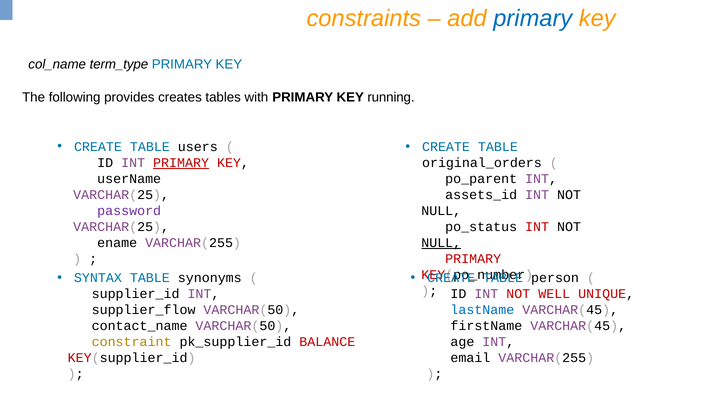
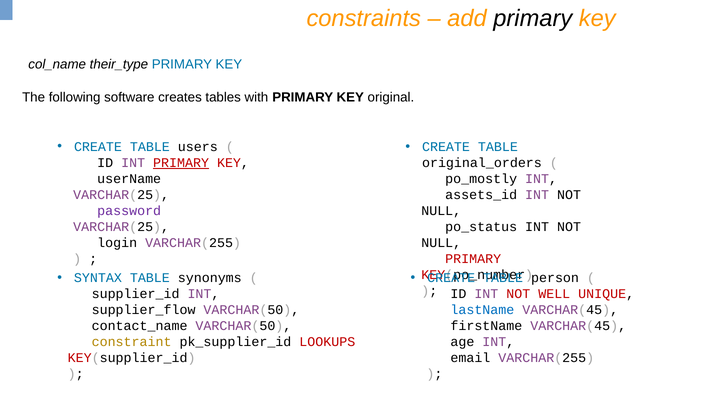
primary at (533, 18) colour: blue -> black
term_type: term_type -> their_type
provides: provides -> software
running: running -> original
po_parent: po_parent -> po_mostly
INT at (537, 227) colour: red -> black
ename: ename -> login
NULL at (441, 242) underline: present -> none
BALANCE: BALANCE -> LOOKUPS
